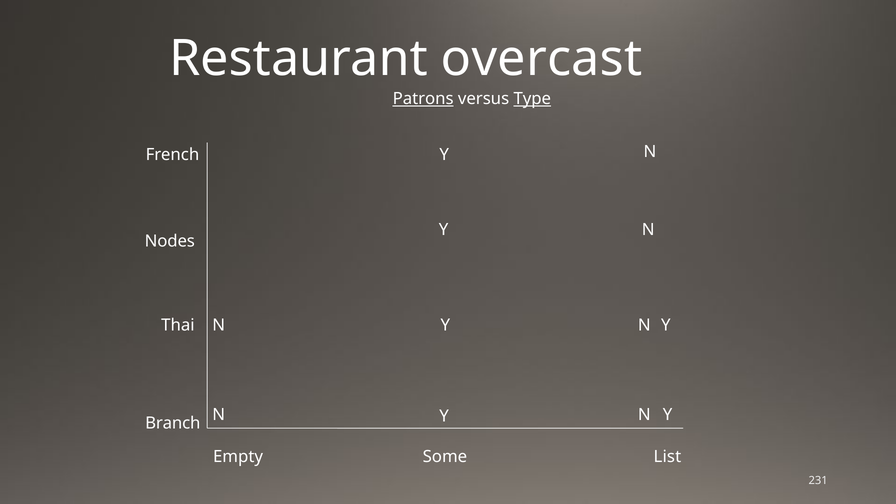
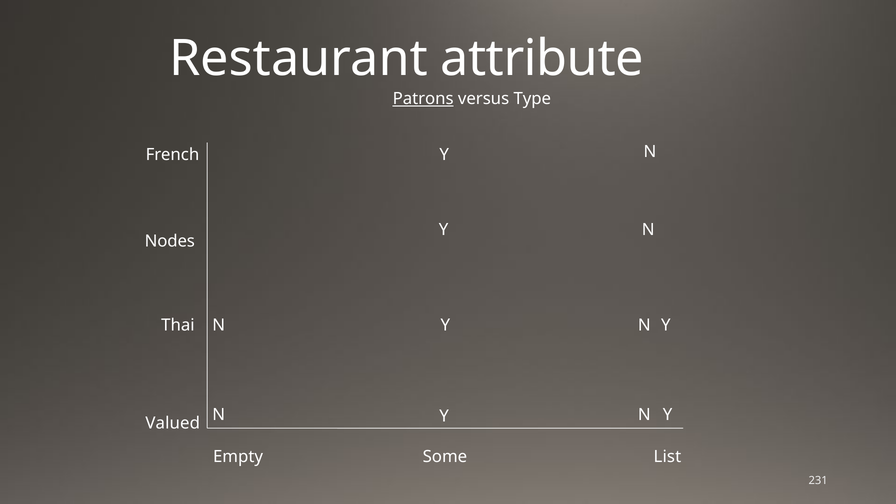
overcast: overcast -> attribute
Type underline: present -> none
Branch: Branch -> Valued
